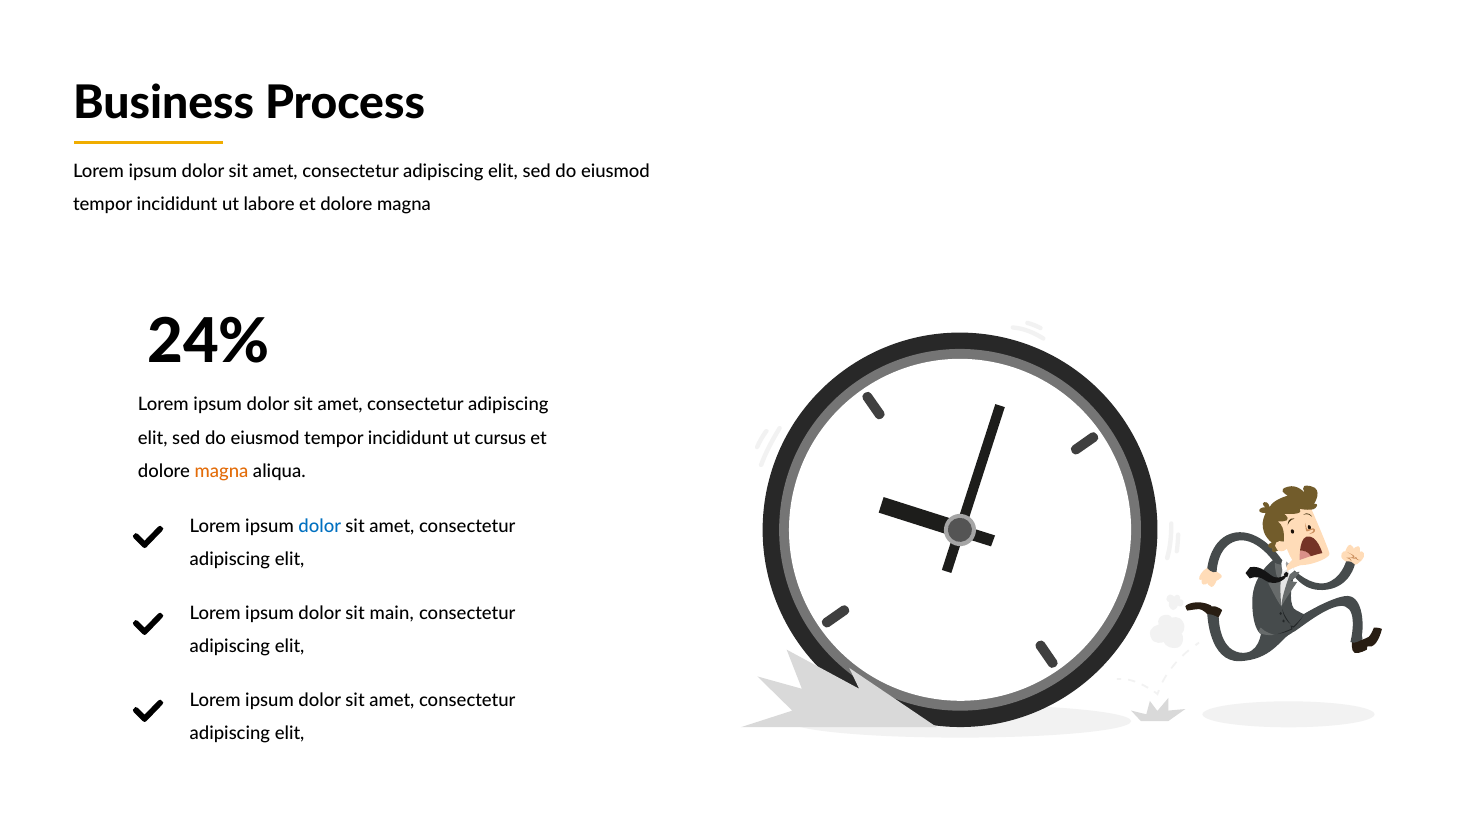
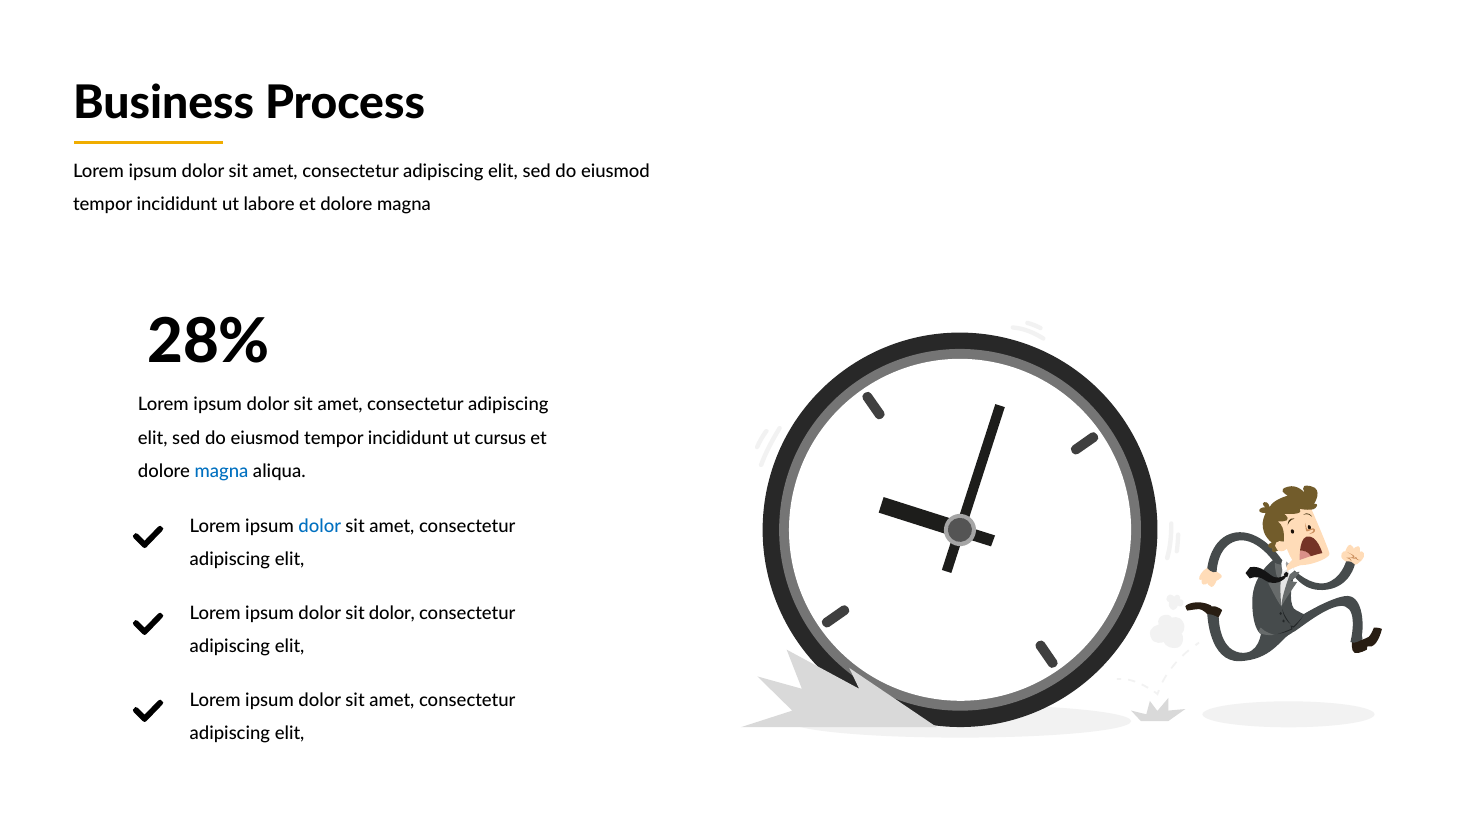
24%: 24% -> 28%
magna at (221, 471) colour: orange -> blue
sit main: main -> dolor
